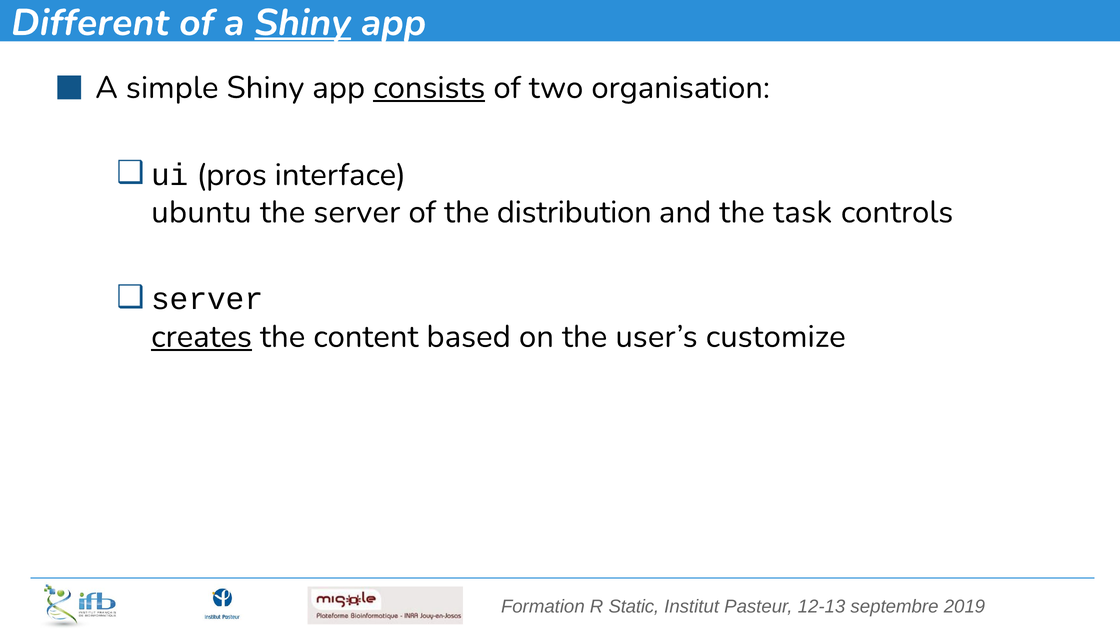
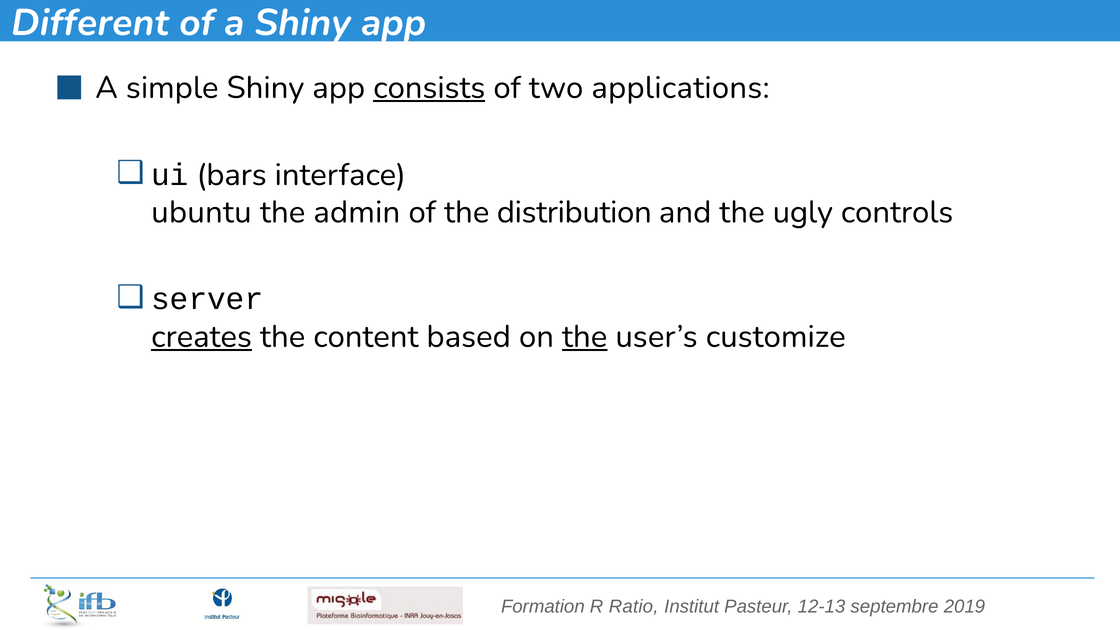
Shiny at (303, 23) underline: present -> none
organisation: organisation -> applications
pros: pros -> bars
the server: server -> admin
task: task -> ugly
the at (585, 337) underline: none -> present
Static: Static -> Ratio
